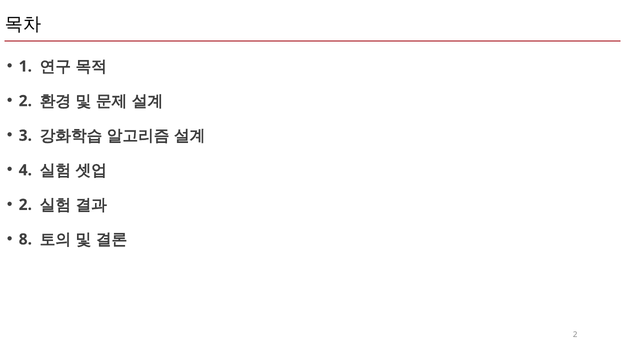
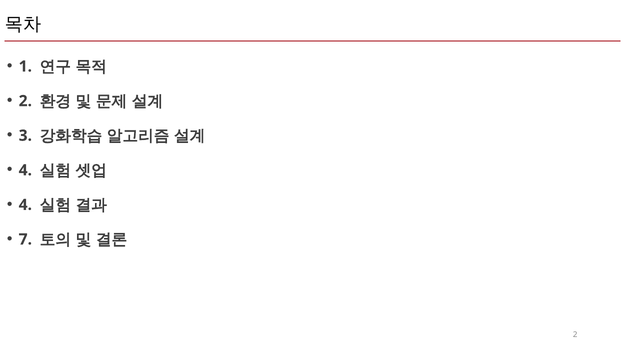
2 at (25, 205): 2 -> 4
8: 8 -> 7
